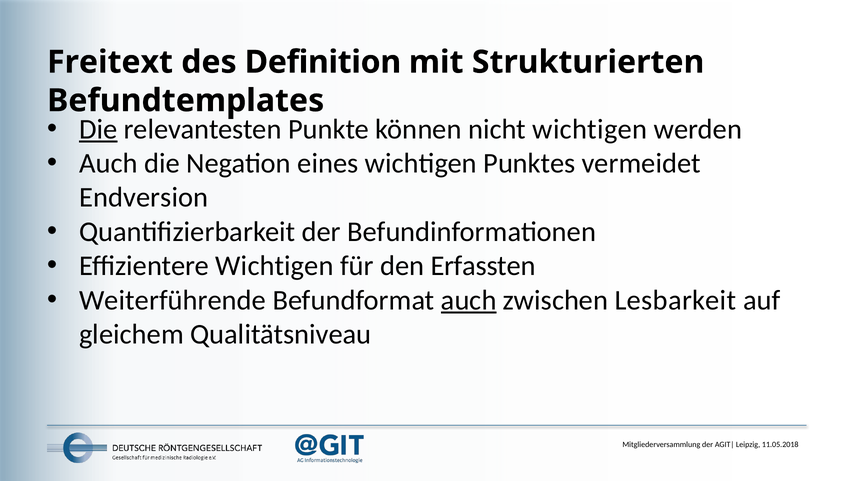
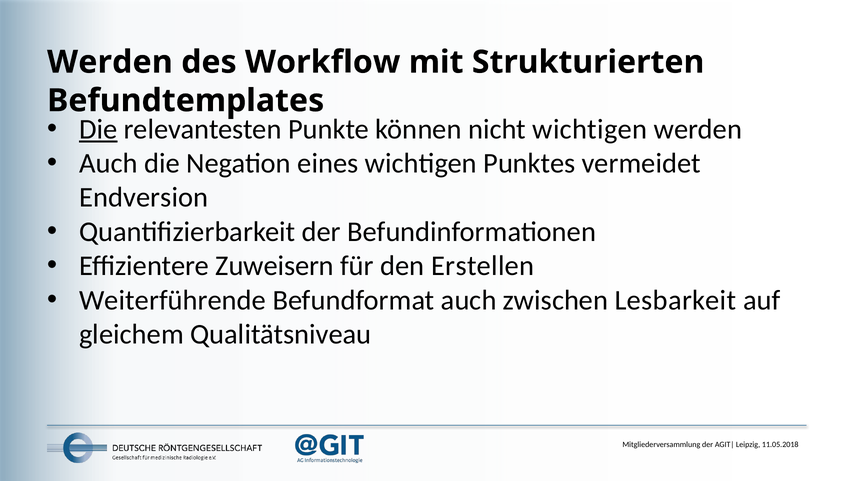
Freitext at (110, 62): Freitext -> Werden
Definition: Definition -> Workflow
Effizientere Wichtigen: Wichtigen -> Zuweisern
Erfassten: Erfassten -> Erstellen
auch at (469, 300) underline: present -> none
